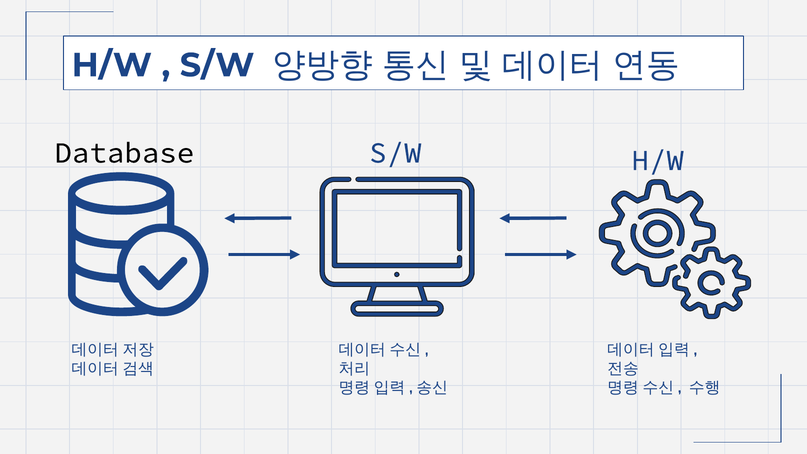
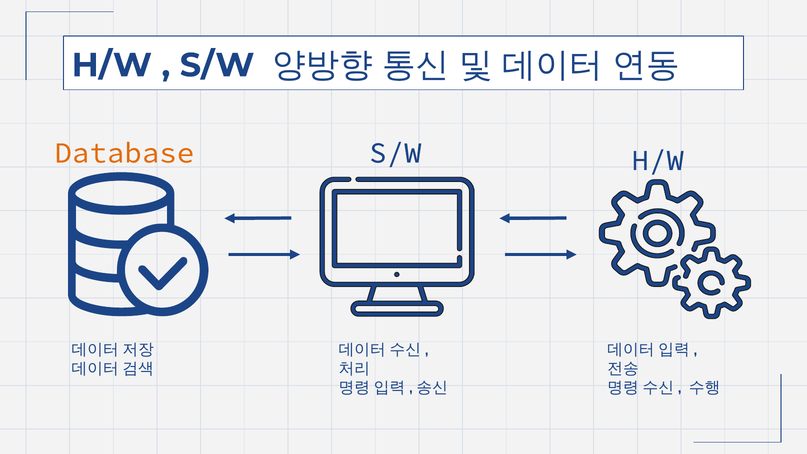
Database colour: black -> orange
